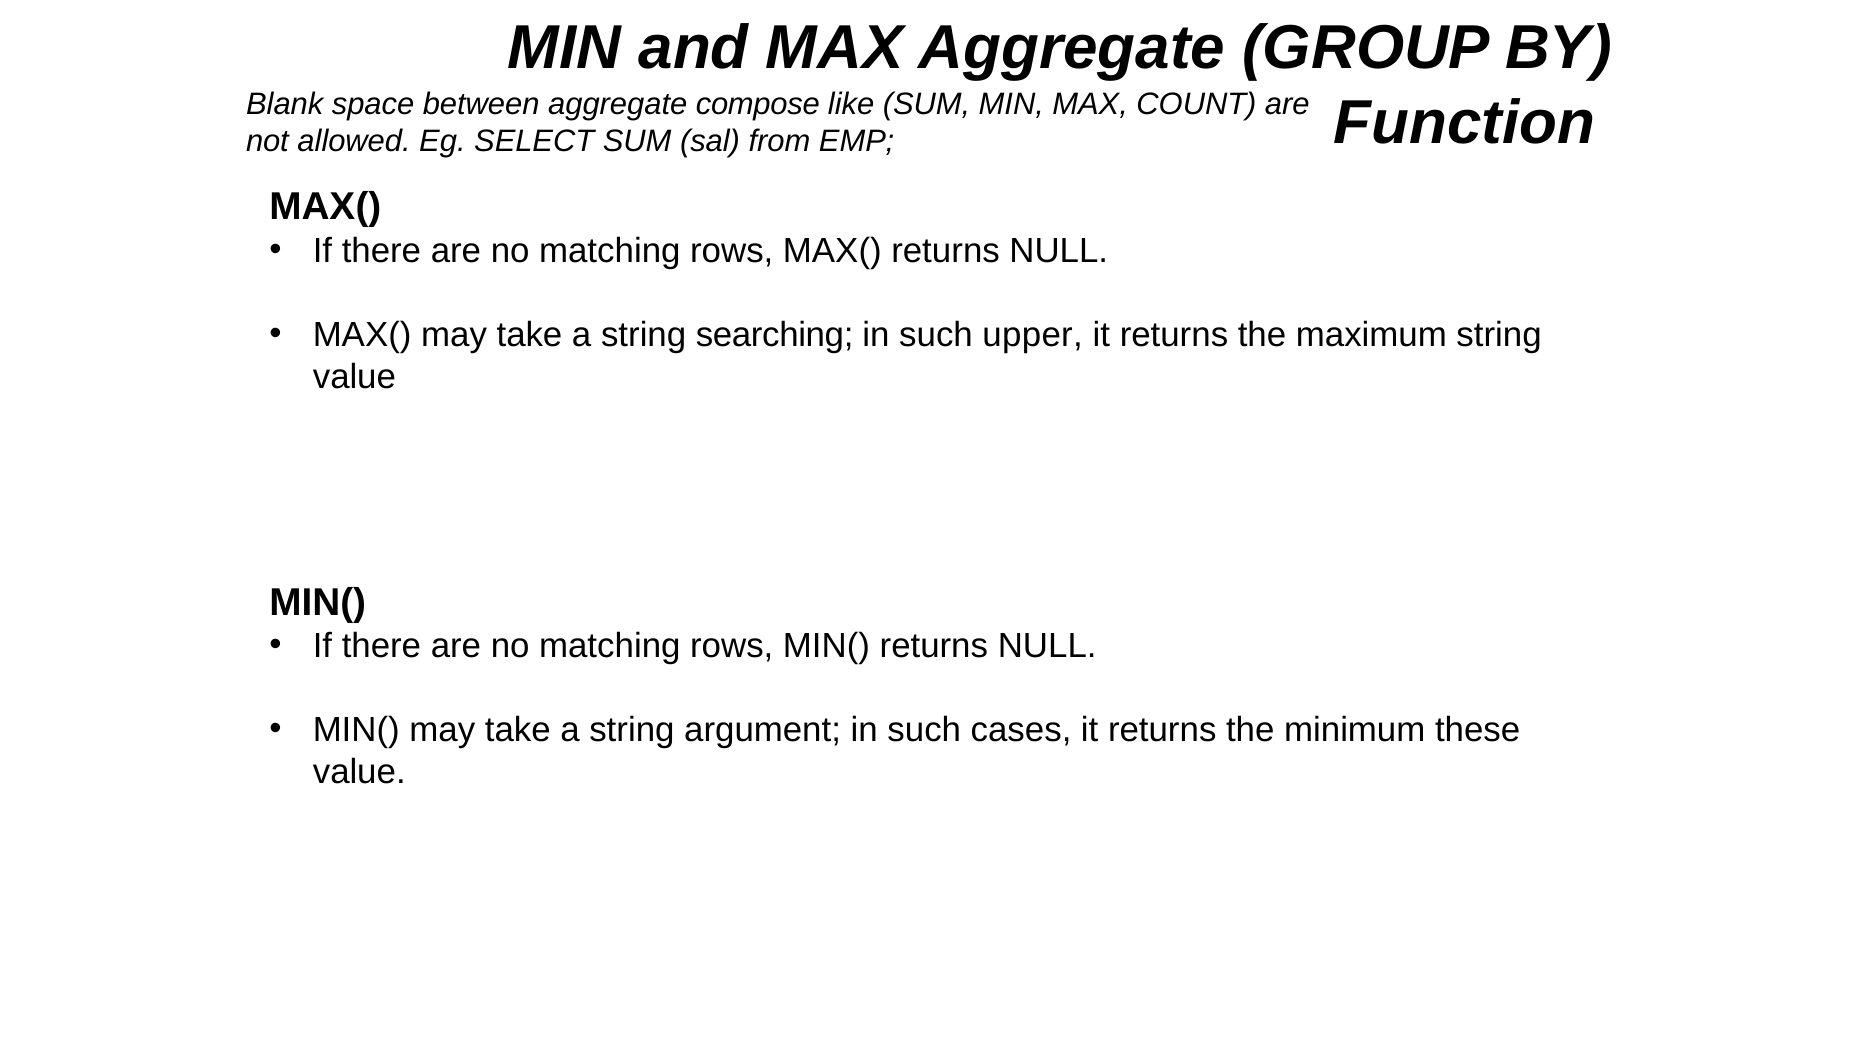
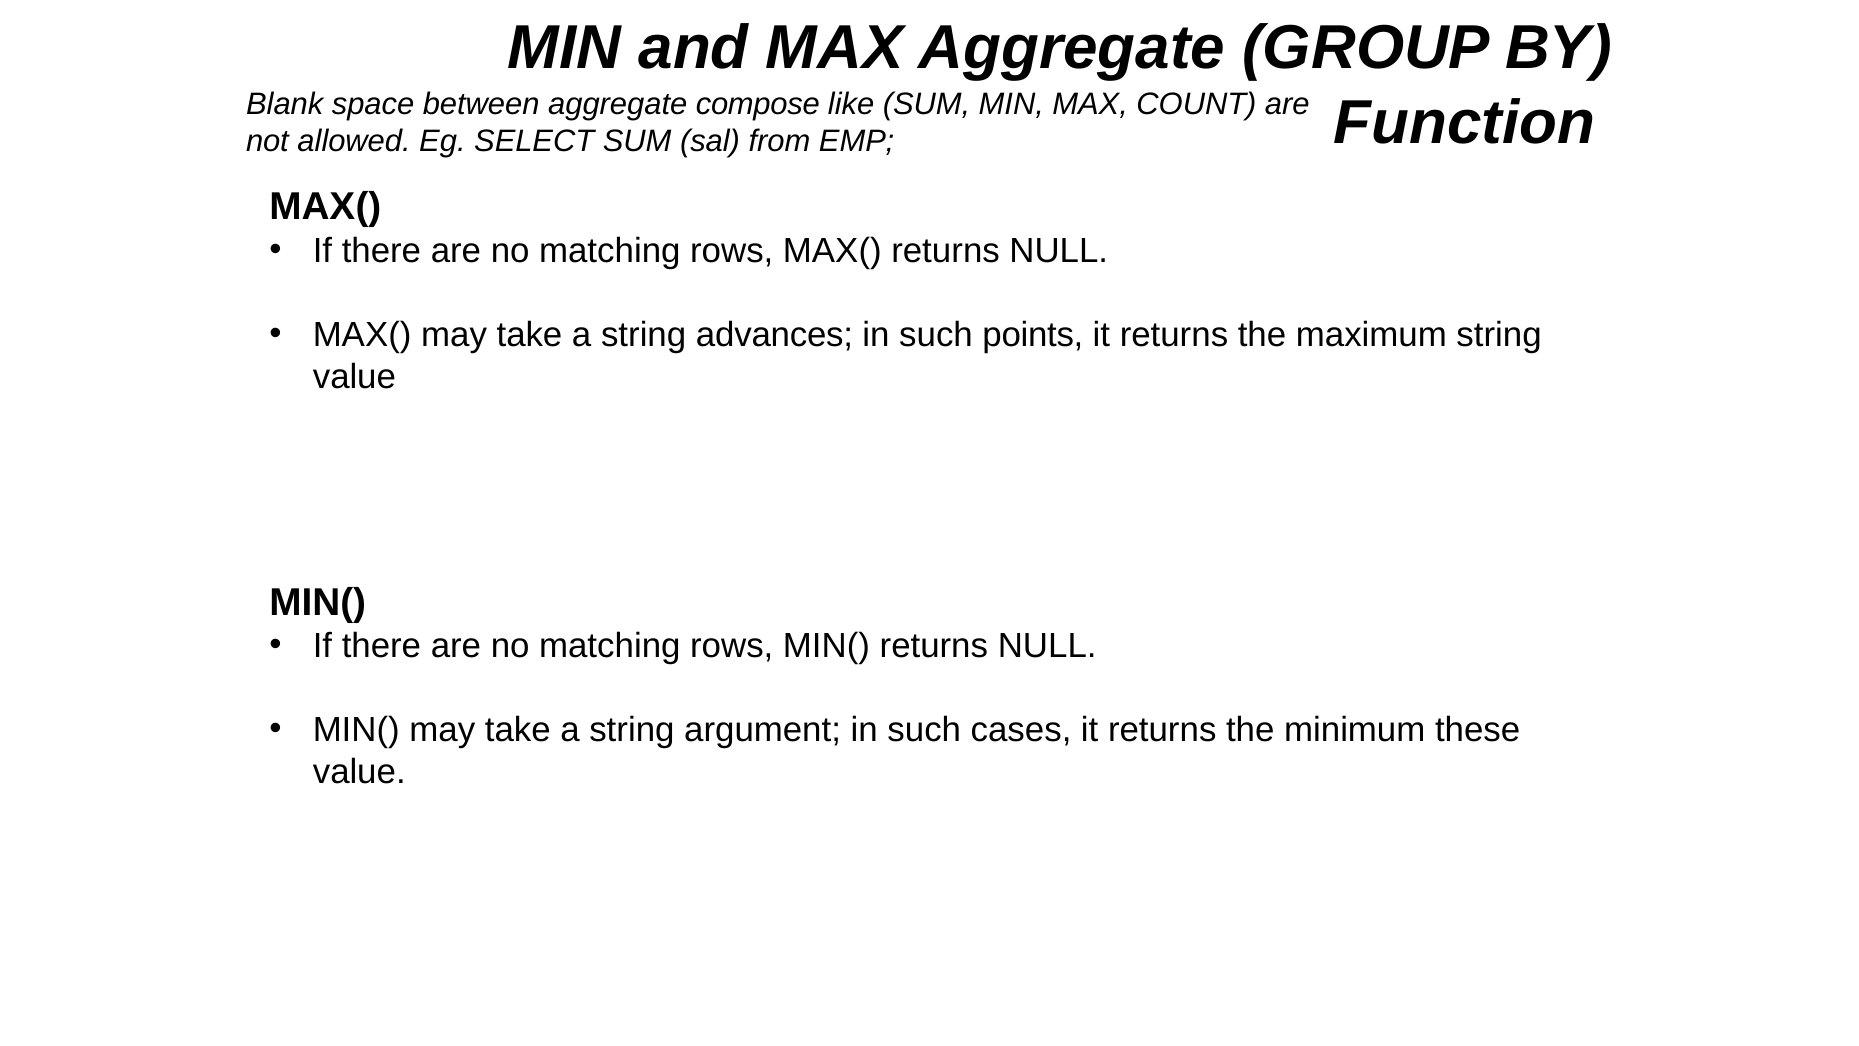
searching: searching -> advances
upper: upper -> points
